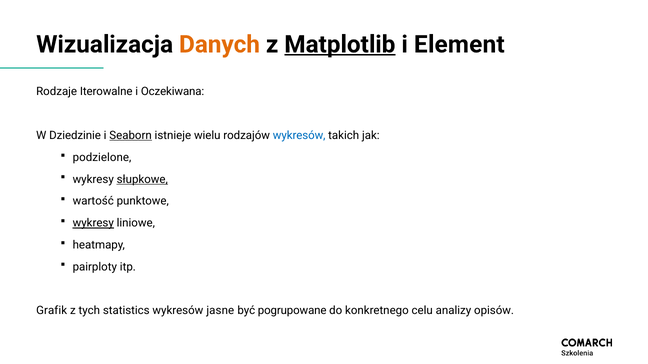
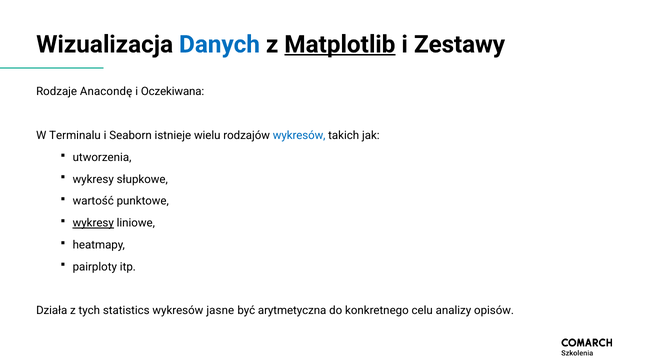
Danych colour: orange -> blue
Element: Element -> Zestawy
Iterowalne: Iterowalne -> Anacondę
Dziedzinie: Dziedzinie -> Terminalu
Seaborn underline: present -> none
podzielone: podzielone -> utworzenia
słupkowe underline: present -> none
Grafik: Grafik -> Działa
pogrupowane: pogrupowane -> arytmetyczna
